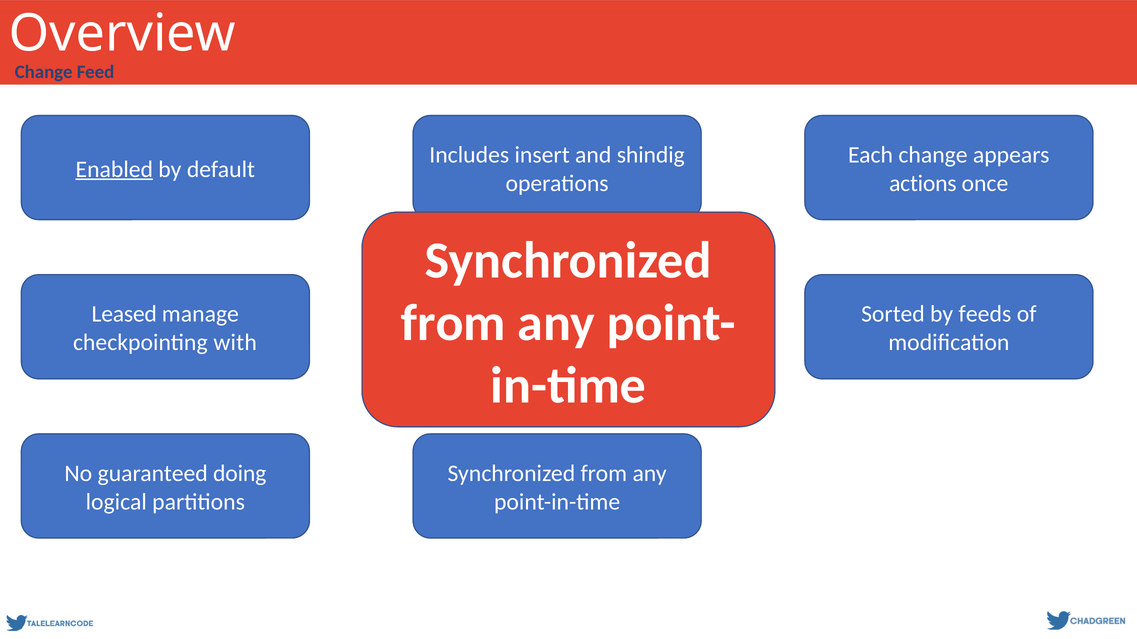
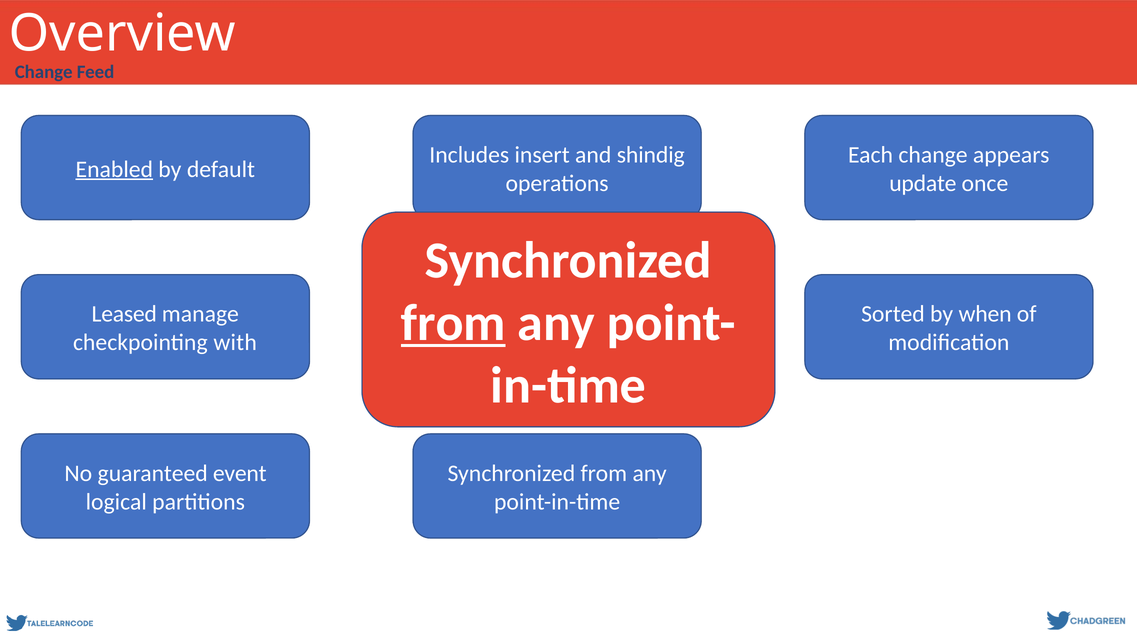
actions: actions -> update
from at (453, 323) underline: none -> present
feeds: feeds -> when
doing: doing -> event
